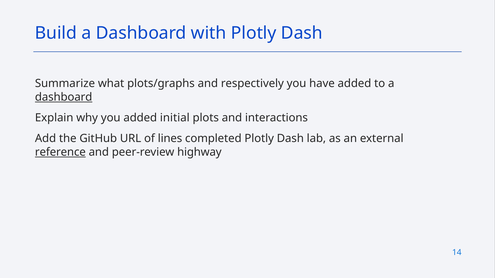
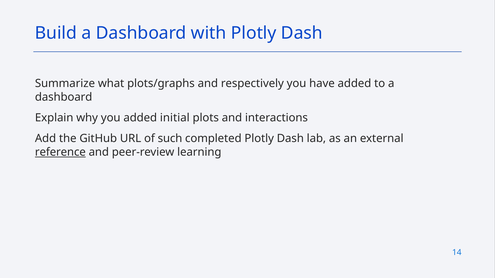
dashboard at (64, 97) underline: present -> none
lines: lines -> such
highway: highway -> learning
